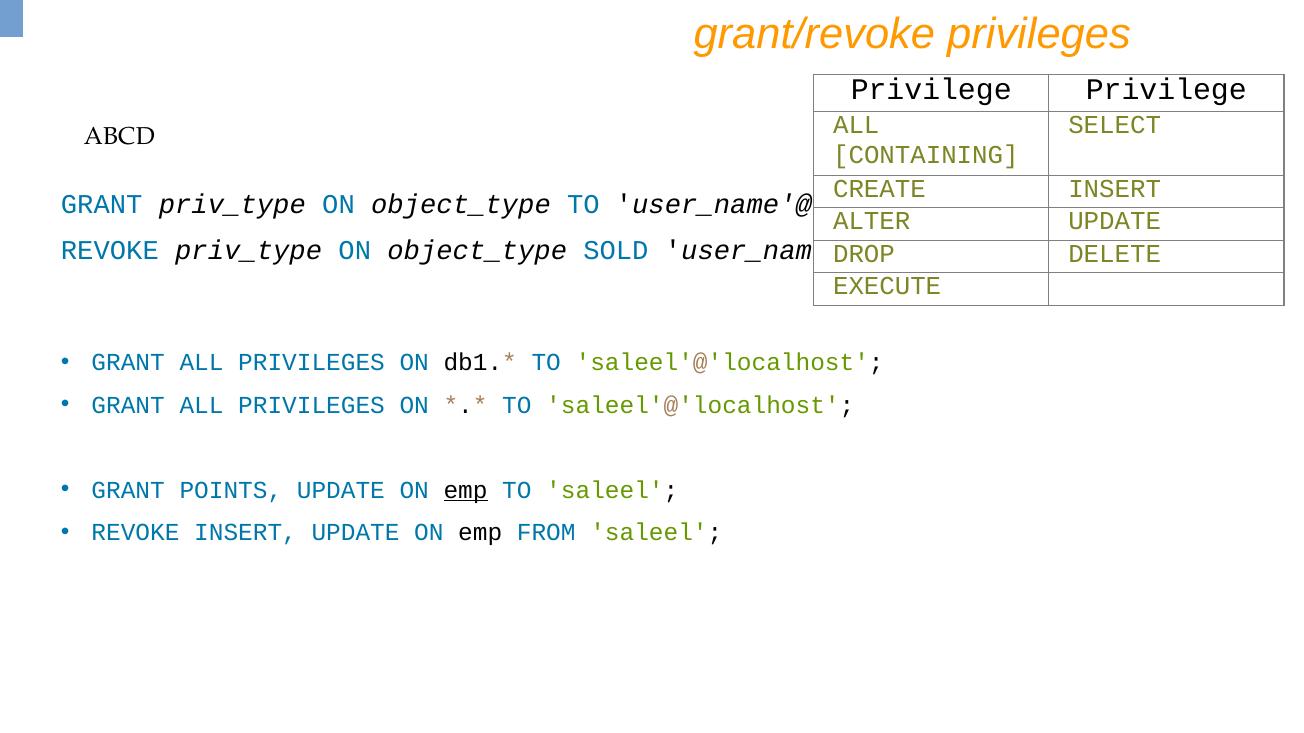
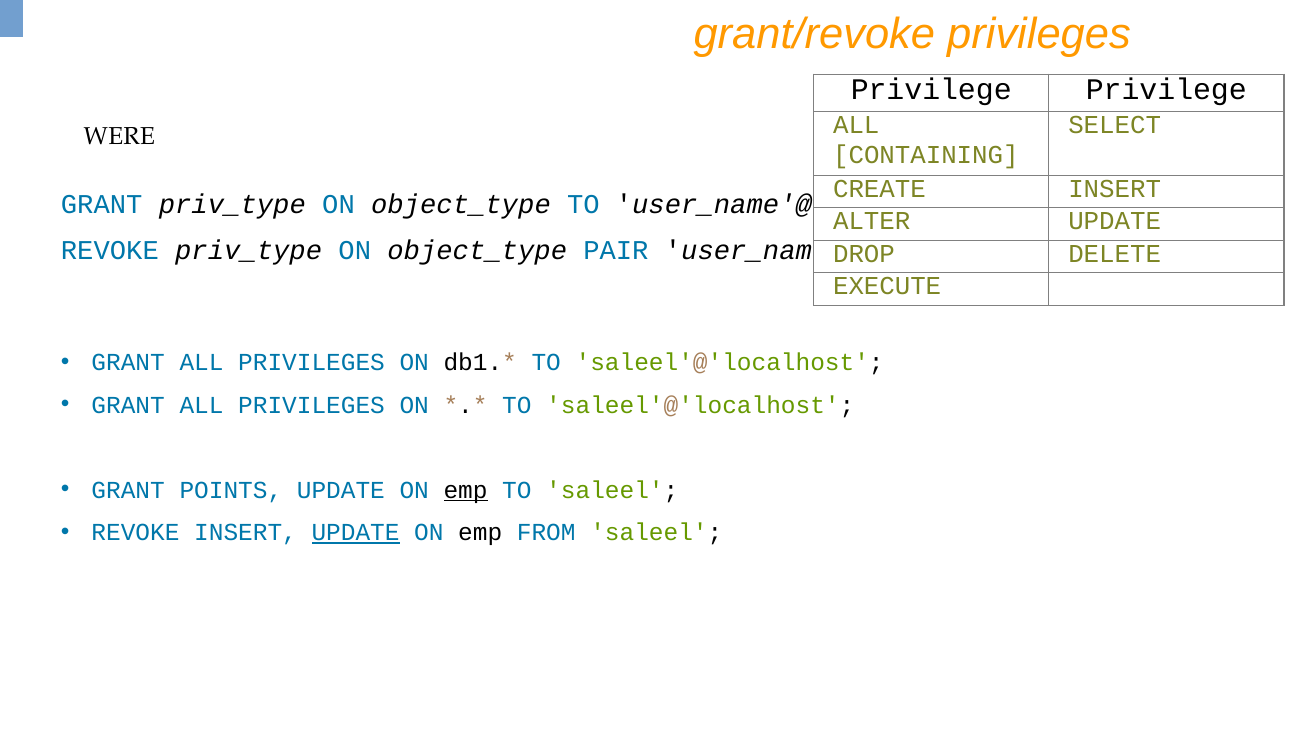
ABCD: ABCD -> WERE
SOLD: SOLD -> PAIR
UPDATE at (356, 533) underline: none -> present
